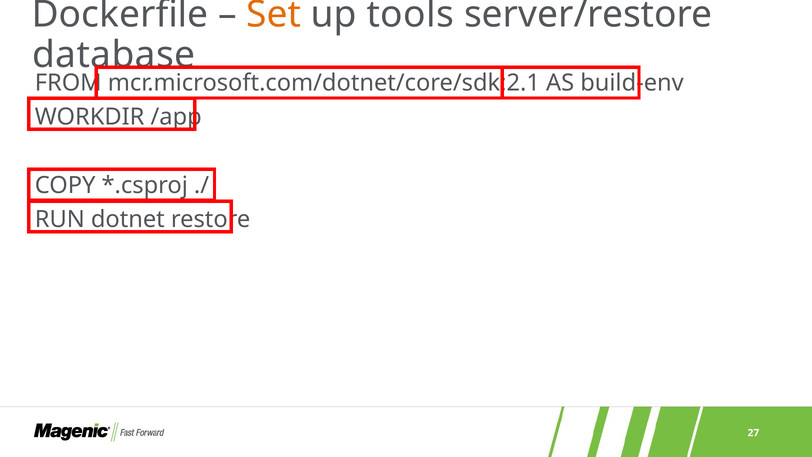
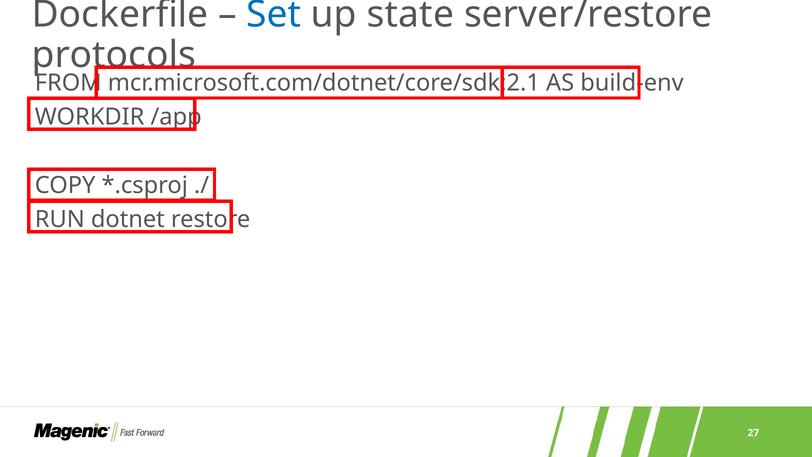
Set colour: orange -> blue
tools: tools -> state
database: database -> protocols
